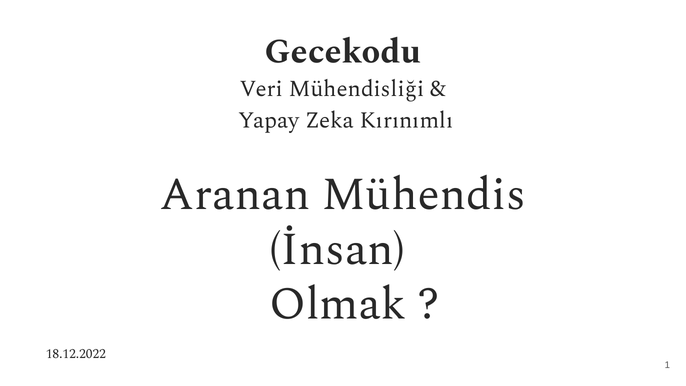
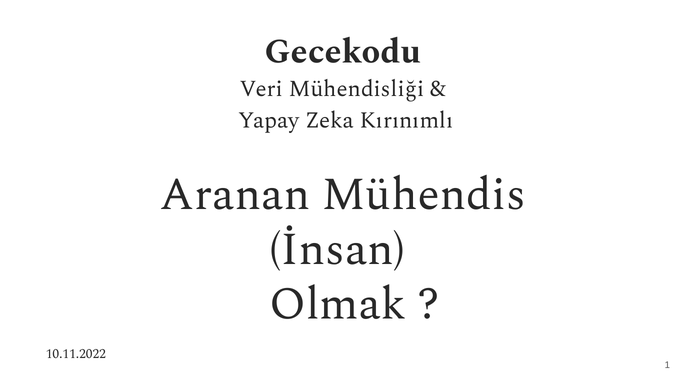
18.12.2022: 18.12.2022 -> 10.11.2022
